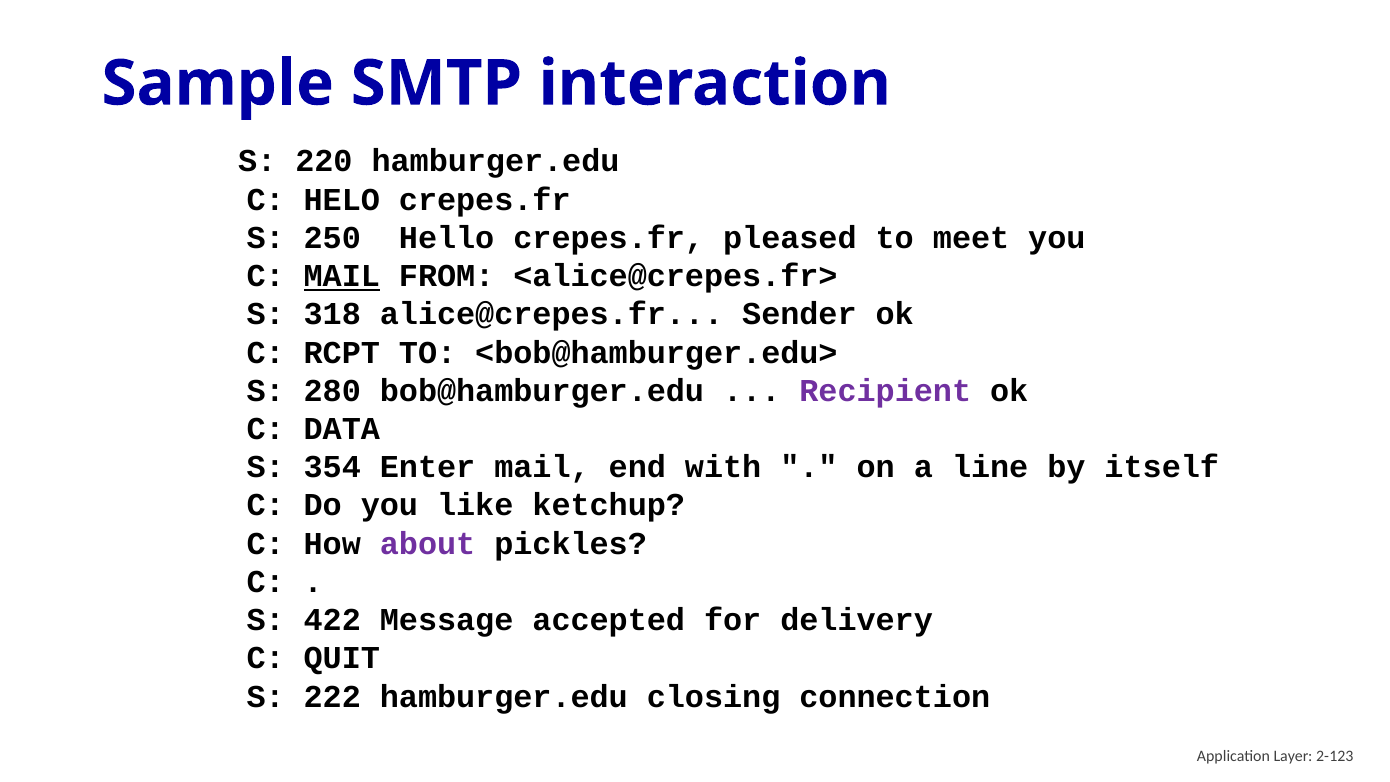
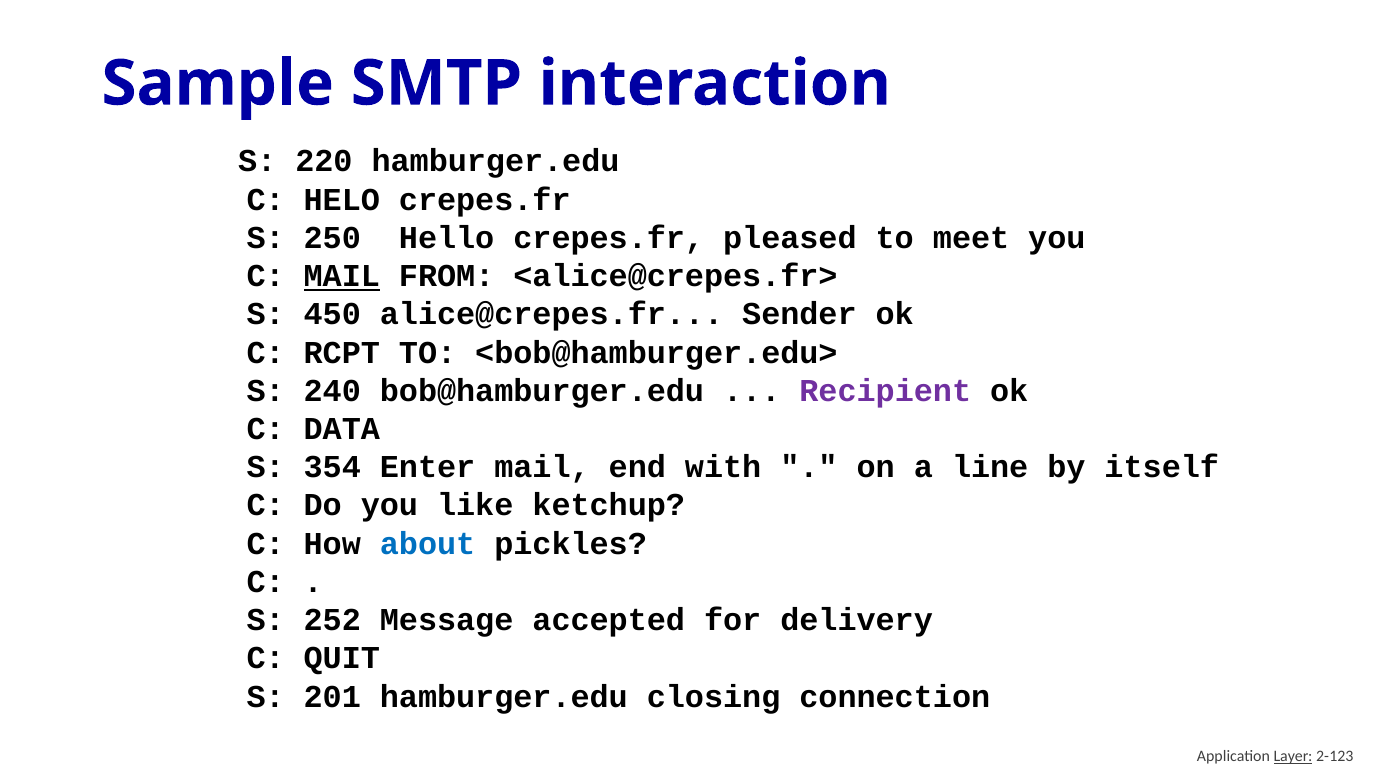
318: 318 -> 450
280: 280 -> 240
about colour: purple -> blue
422: 422 -> 252
222: 222 -> 201
Layer underline: none -> present
